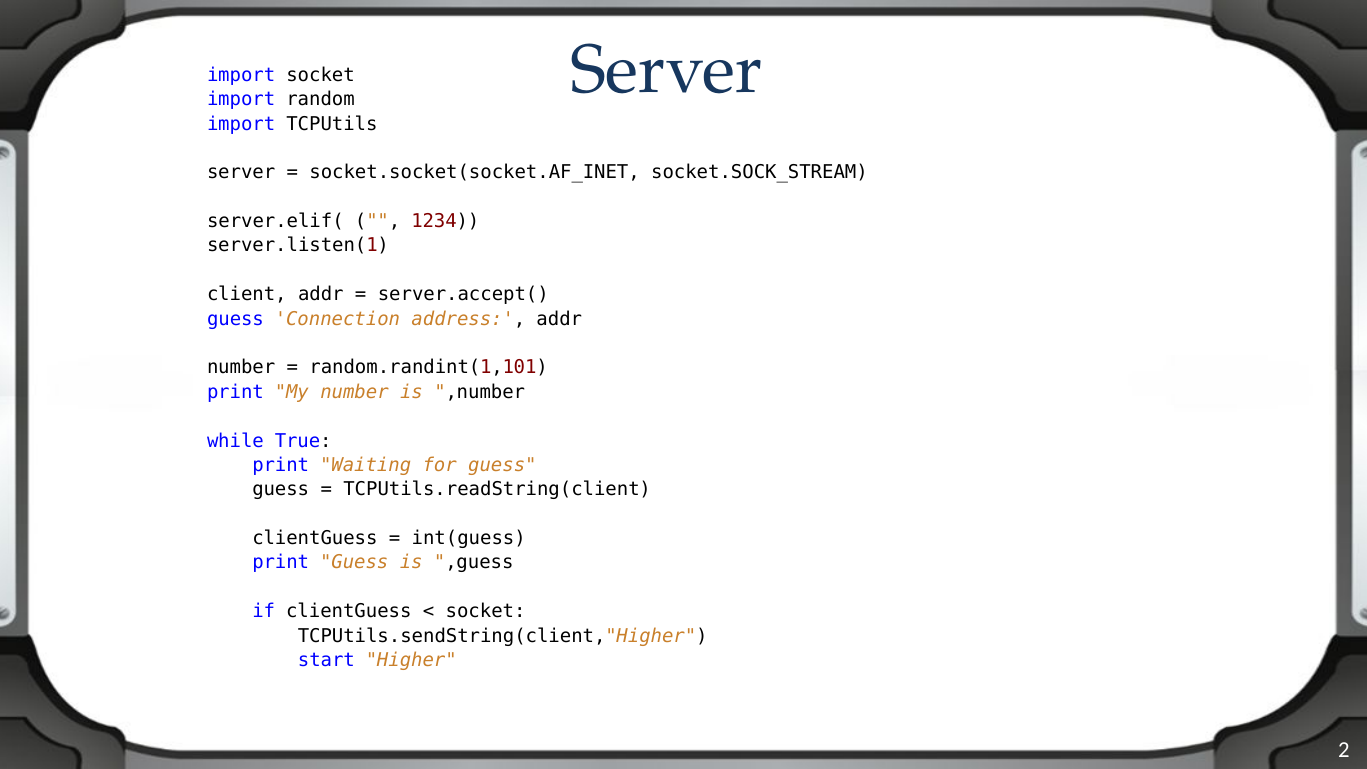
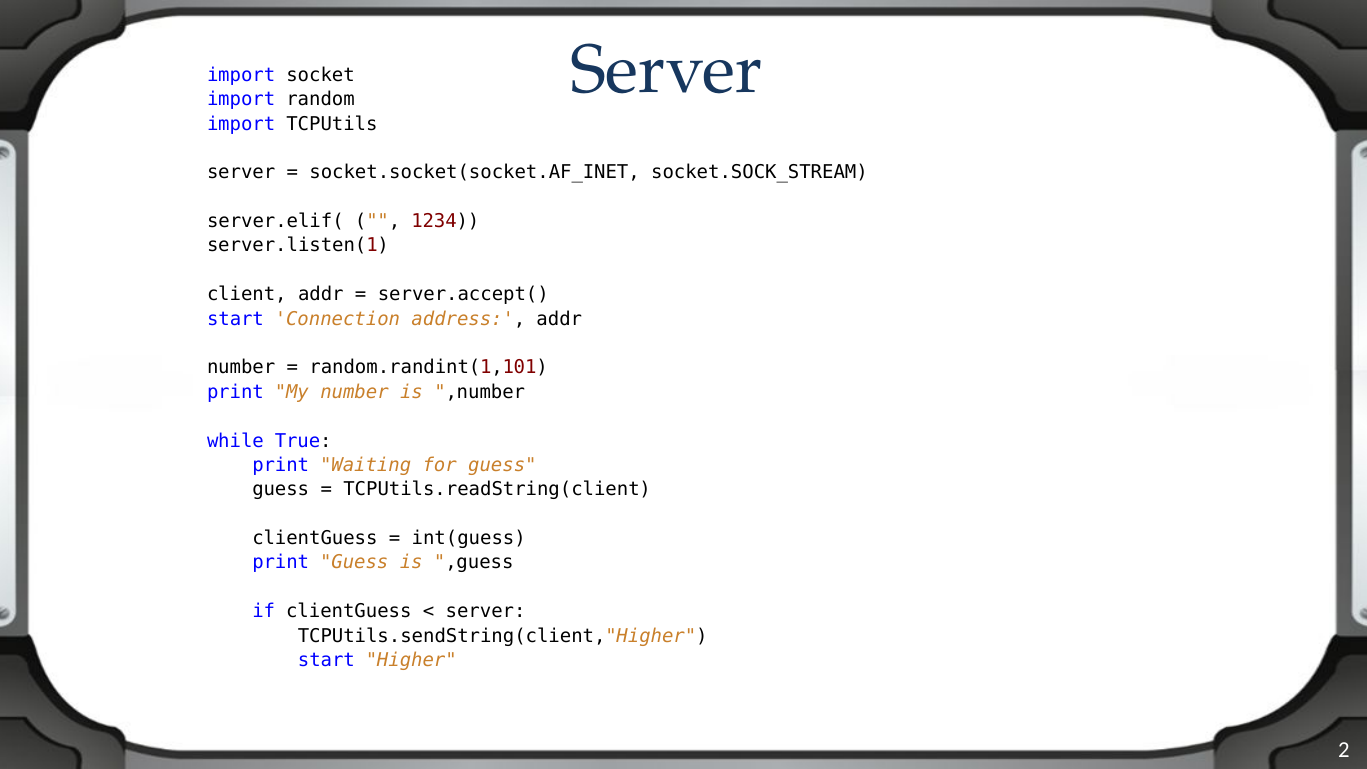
guess at (235, 319): guess -> start
socket at (486, 611): socket -> server
